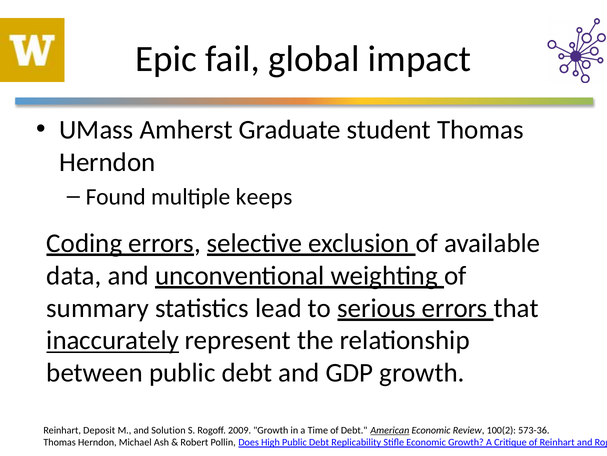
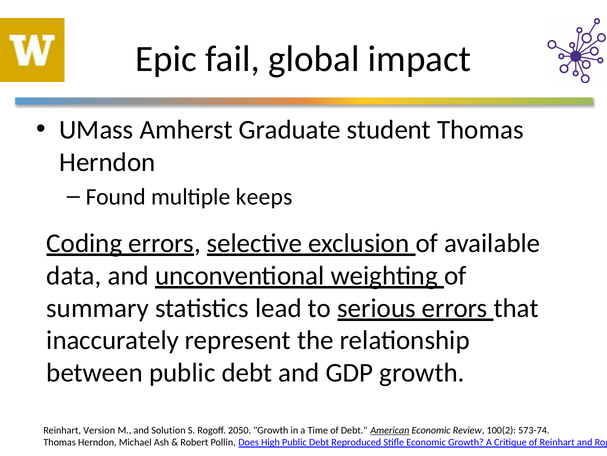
inaccurately underline: present -> none
Deposit: Deposit -> Version
2009: 2009 -> 2050
573-36: 573-36 -> 573-74
Replicability: Replicability -> Reproduced
